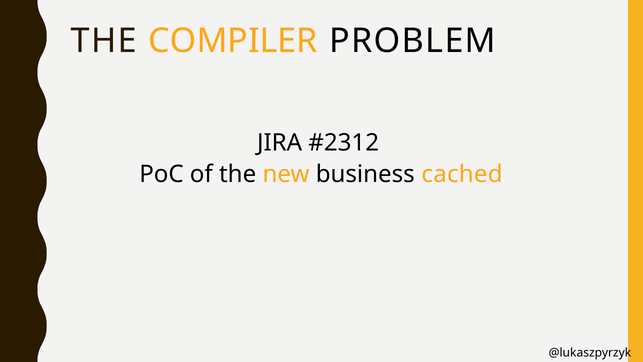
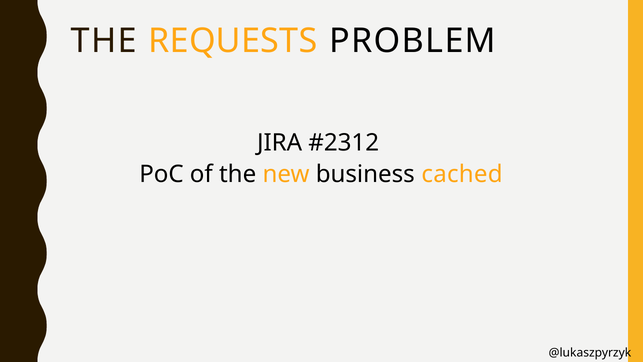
COMPILER: COMPILER -> REQUESTS
